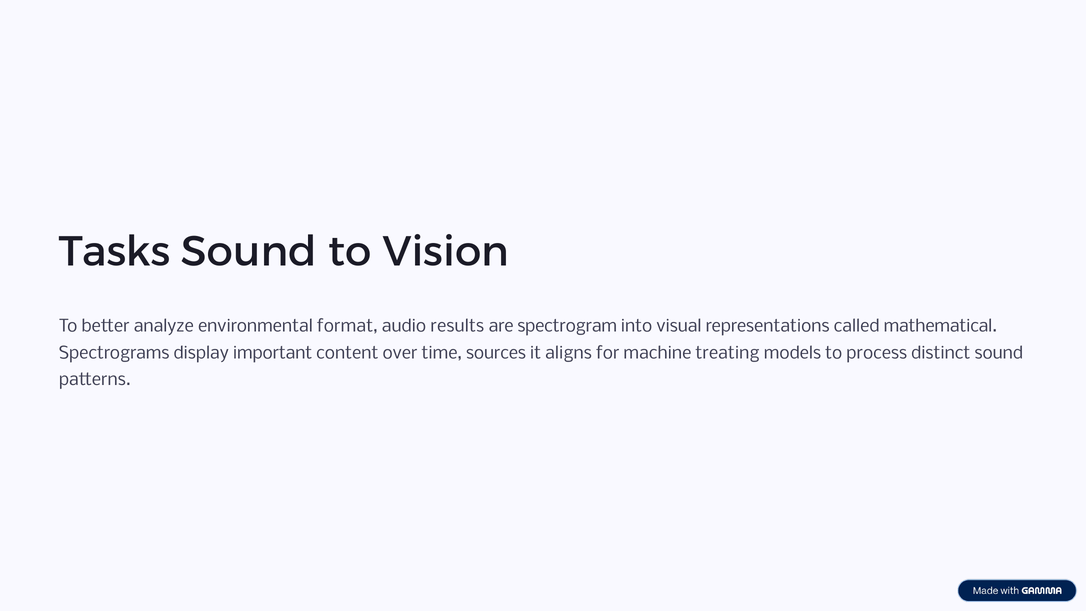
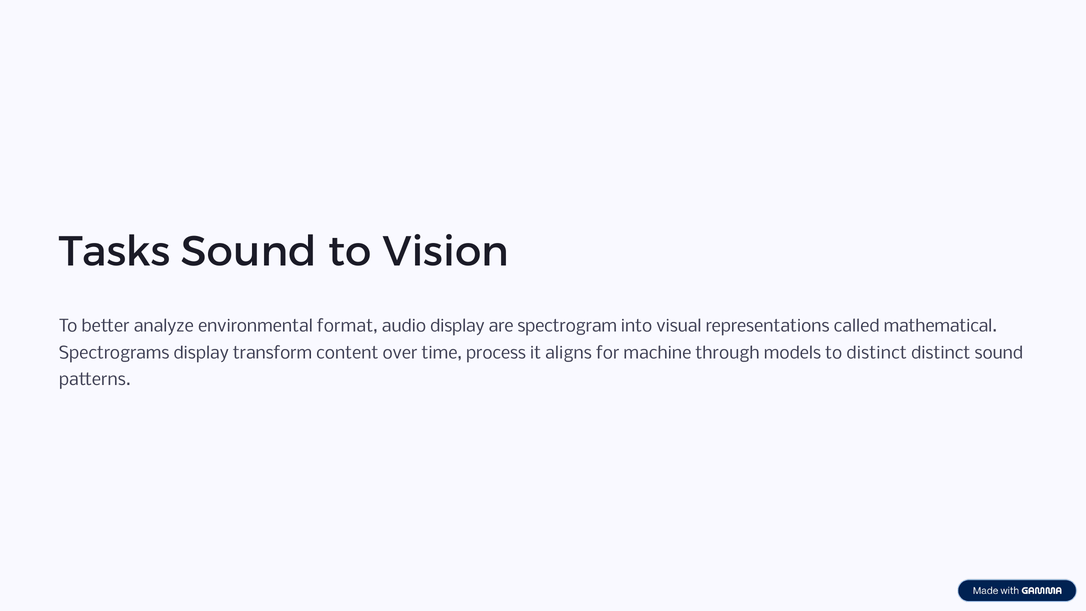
audio results: results -> display
important: important -> transform
sources: sources -> process
treating: treating -> through
to process: process -> distinct
